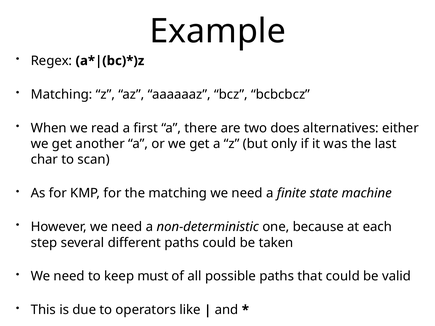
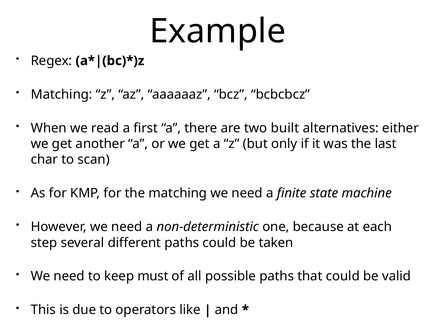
does: does -> built
